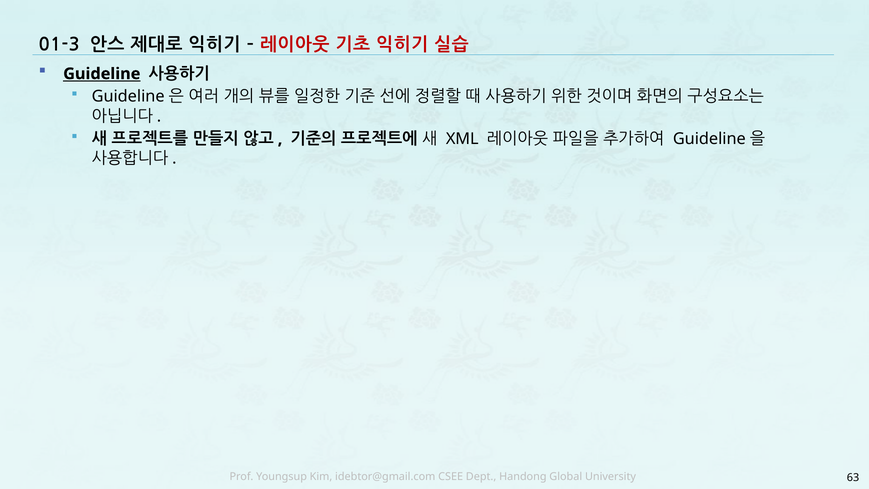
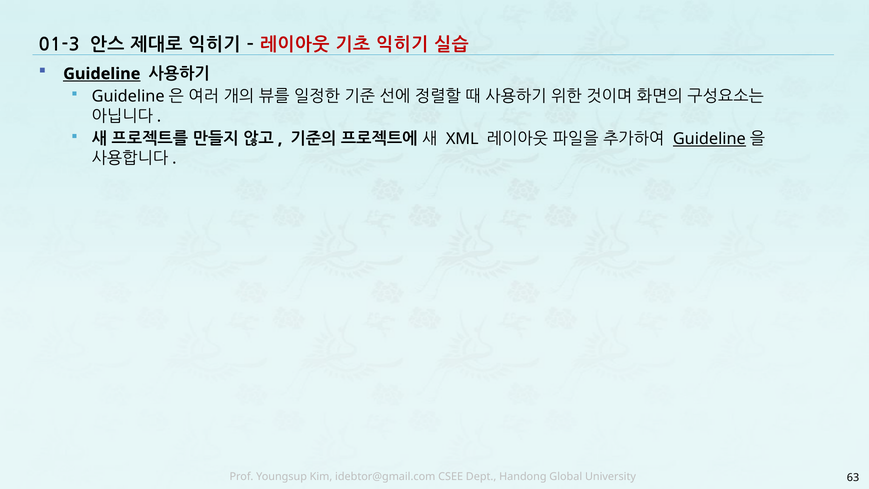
Guideline at (709, 139) underline: none -> present
